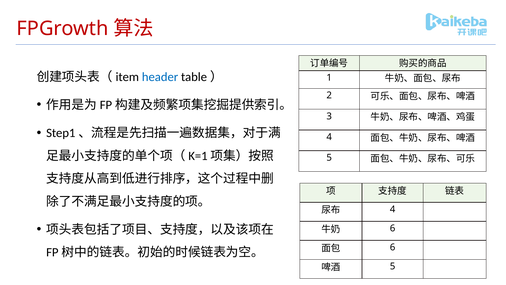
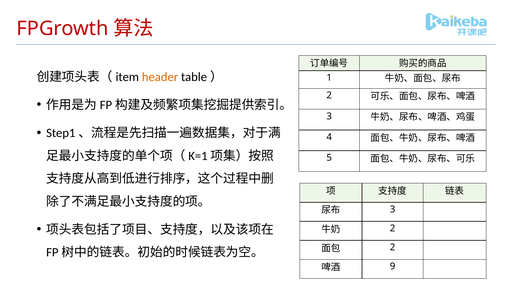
header colour: blue -> orange
4 at (393, 209): 4 -> 3
6 at (393, 228): 6 -> 2
6 at (393, 247): 6 -> 2
5 at (393, 266): 5 -> 9
